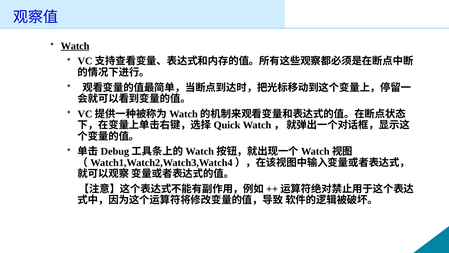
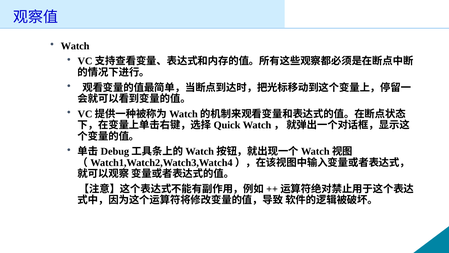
Watch underline: present -> none
